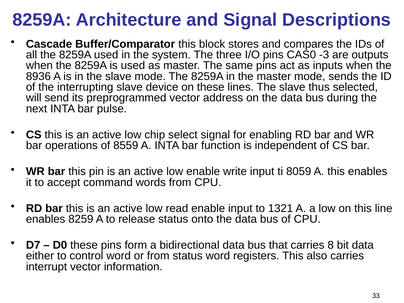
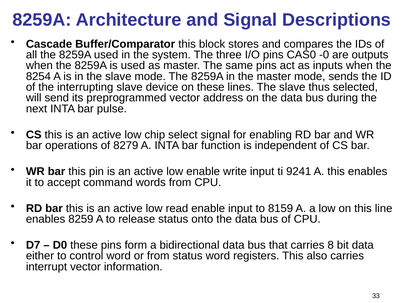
-3: -3 -> -0
8936: 8936 -> 8254
8559: 8559 -> 8279
8059: 8059 -> 9241
1321: 1321 -> 8159
